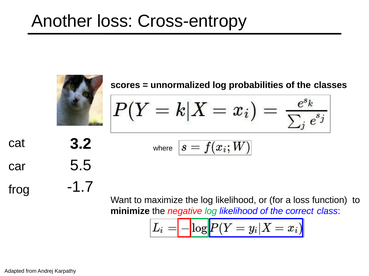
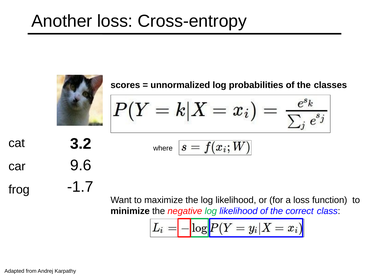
5.5: 5.5 -> 9.6
